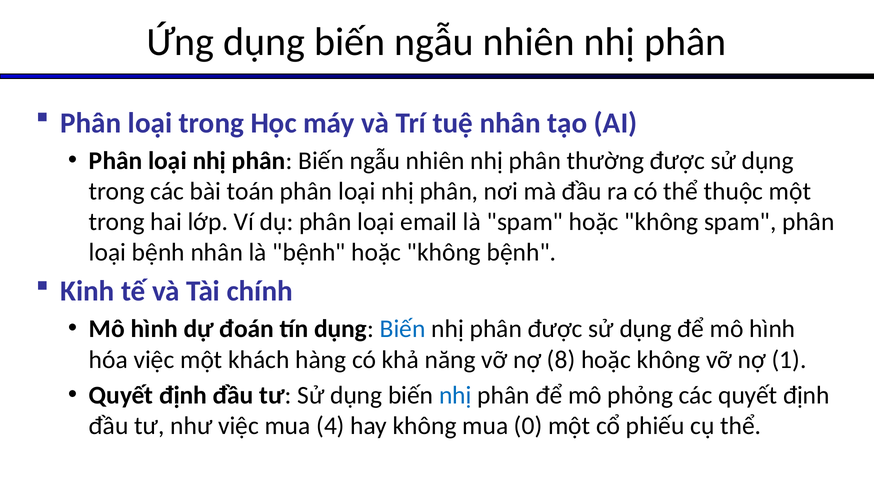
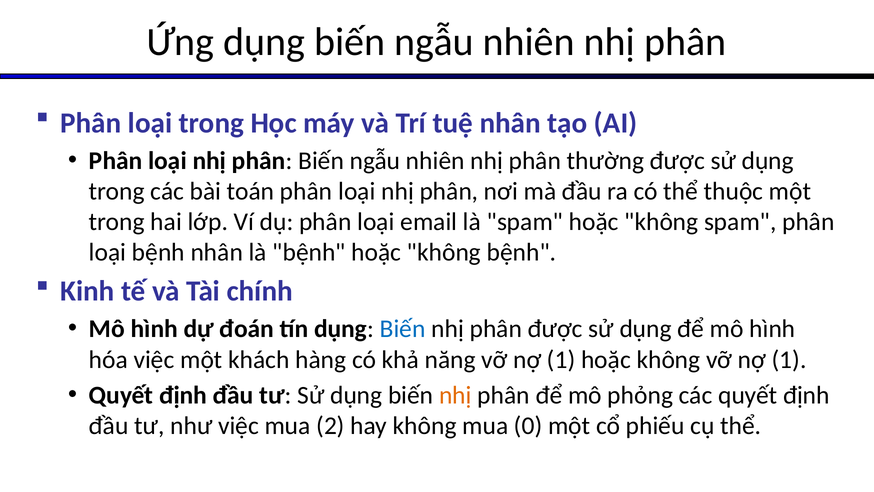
năng vỡ nợ 8: 8 -> 1
nhị at (455, 395) colour: blue -> orange
4: 4 -> 2
